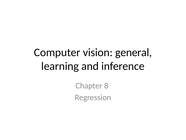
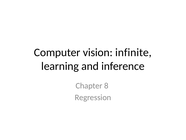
general: general -> infinite
